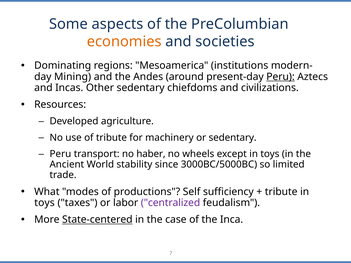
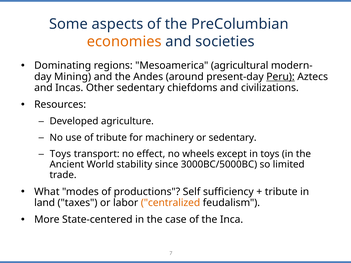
institutions: institutions -> agricultural
Peru at (60, 154): Peru -> Toys
haber: haber -> effect
toys at (45, 203): toys -> land
centralized colour: purple -> orange
State-centered underline: present -> none
